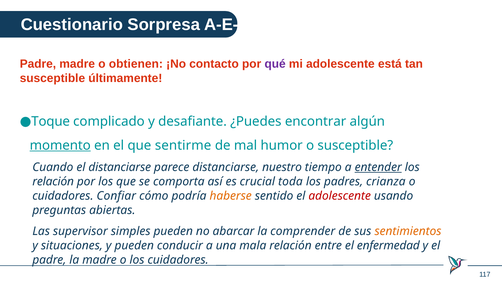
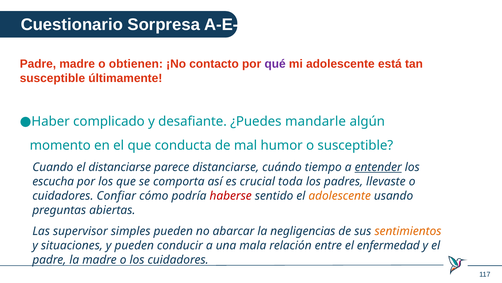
Toque: Toque -> Haber
encontrar: encontrar -> mandarle
momento underline: present -> none
sentirme: sentirme -> conducta
nuestro: nuestro -> cuándo
relación at (53, 181): relación -> escucha
crianza: crianza -> llevaste
haberse colour: orange -> red
adolescente at (340, 195) colour: red -> orange
comprender: comprender -> negligencias
